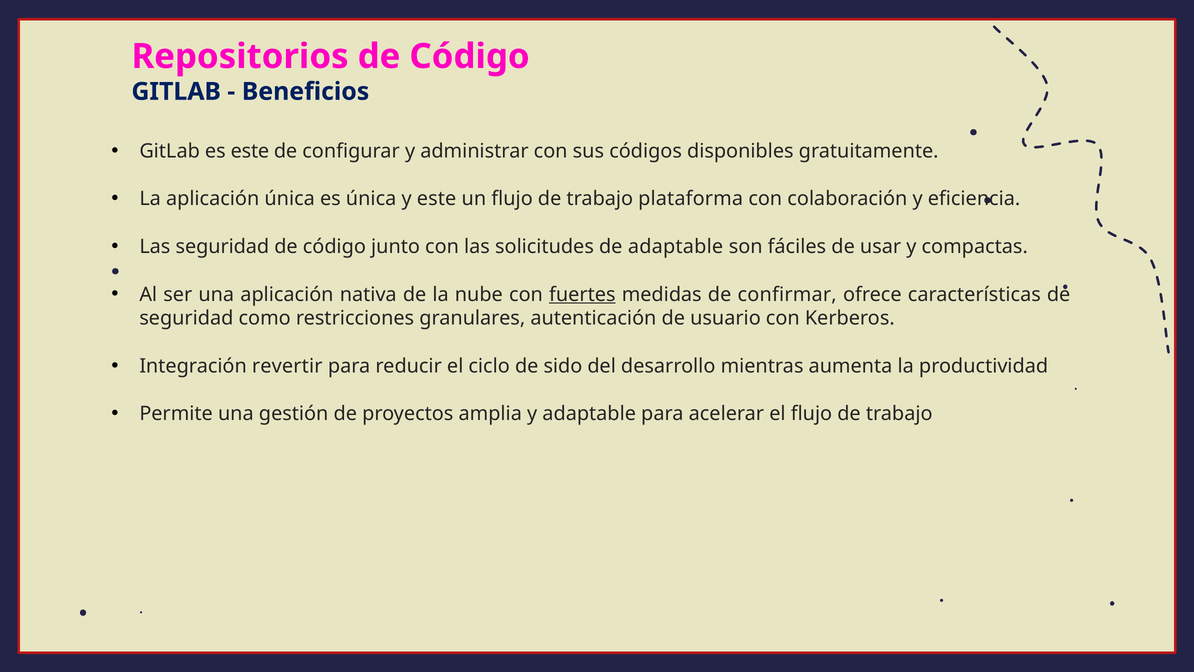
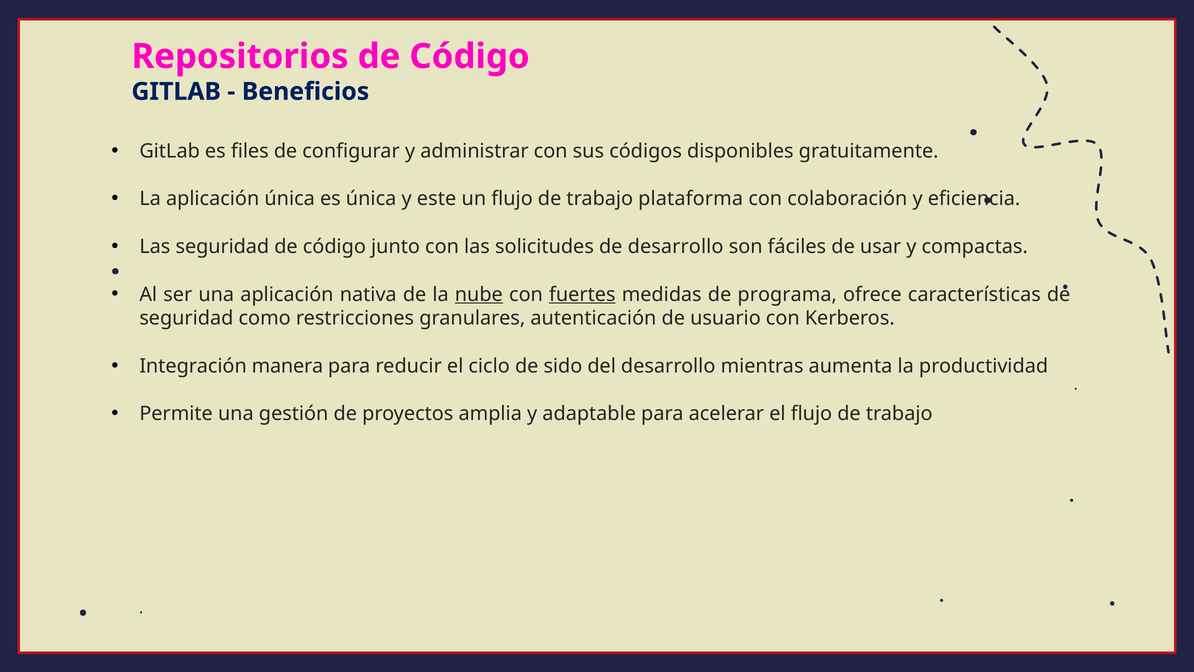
es este: este -> files
de adaptable: adaptable -> desarrollo
nube underline: none -> present
confirmar: confirmar -> programa
revertir: revertir -> manera
